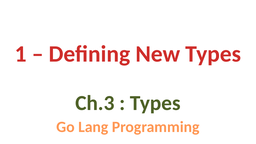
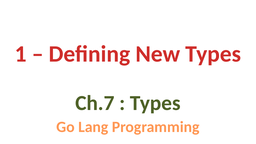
Ch.3: Ch.3 -> Ch.7
